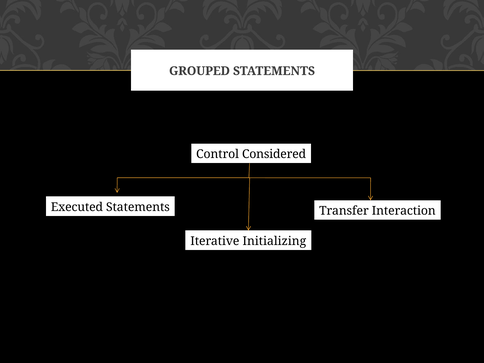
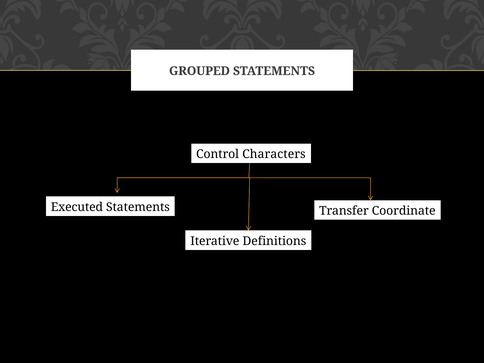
Considered: Considered -> Characters
Interaction: Interaction -> Coordinate
Initializing: Initializing -> Definitions
